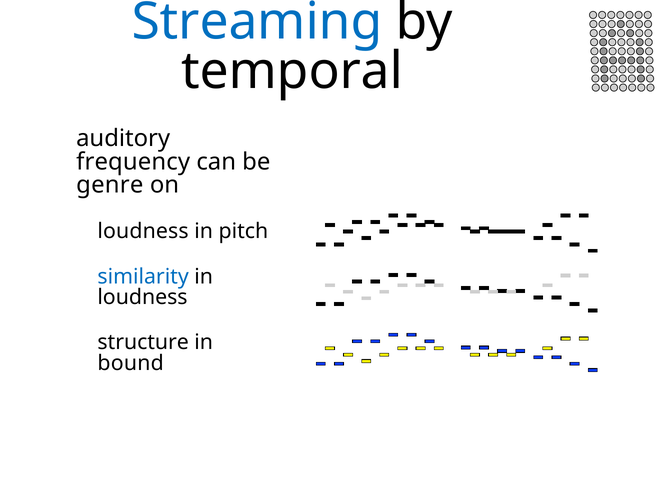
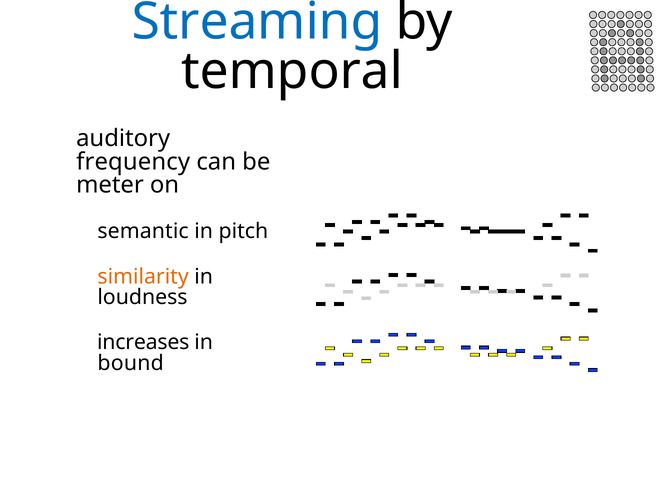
genre: genre -> meter
loudness at (143, 231): loudness -> semantic
similarity colour: blue -> orange
structure: structure -> increases
